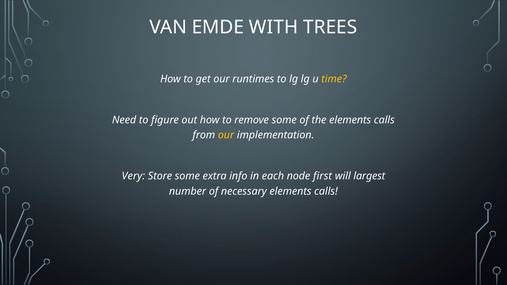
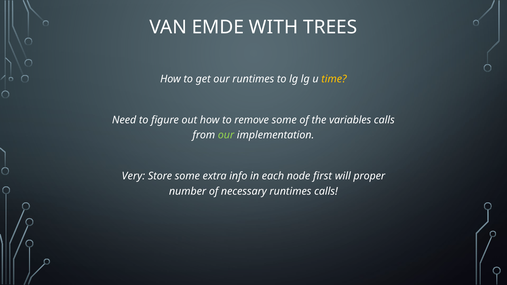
the elements: elements -> variables
our at (226, 135) colour: yellow -> light green
largest: largest -> proper
necessary elements: elements -> runtimes
